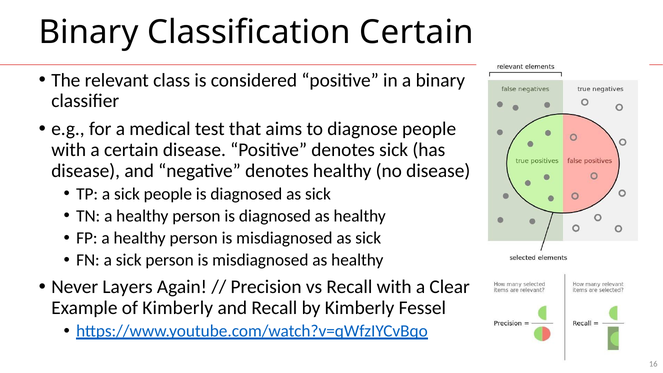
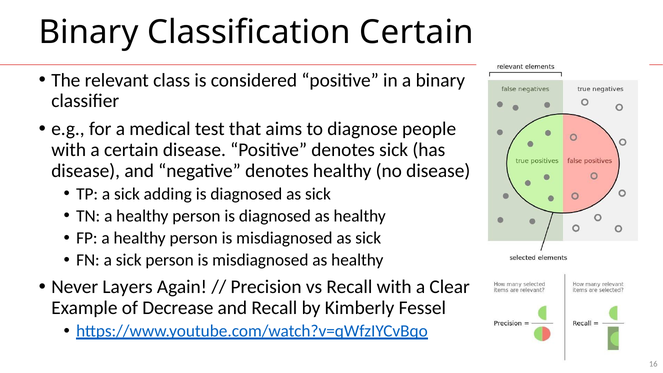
sick people: people -> adding
of Kimberly: Kimberly -> Decrease
